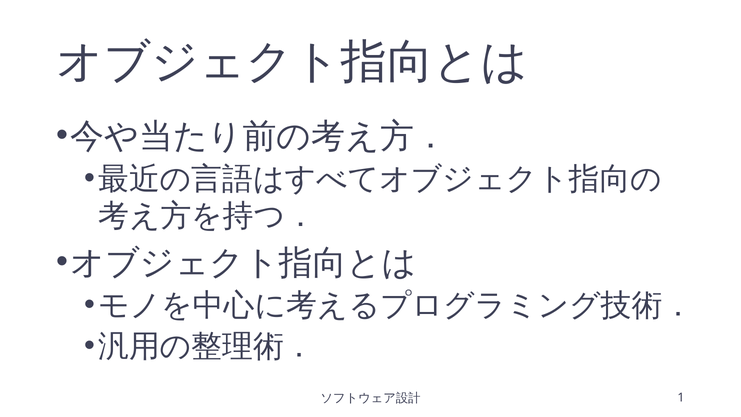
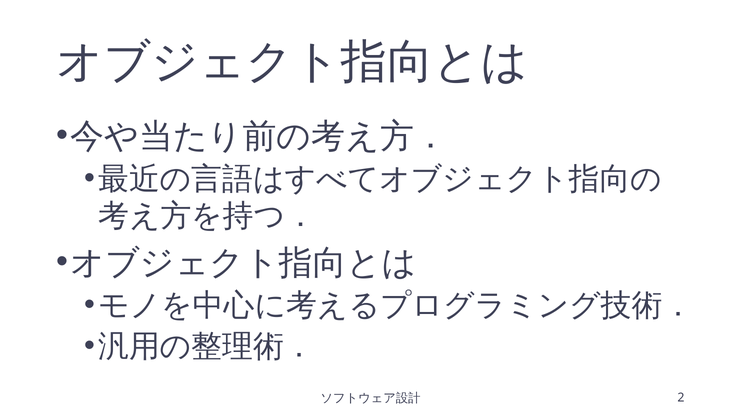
1: 1 -> 2
